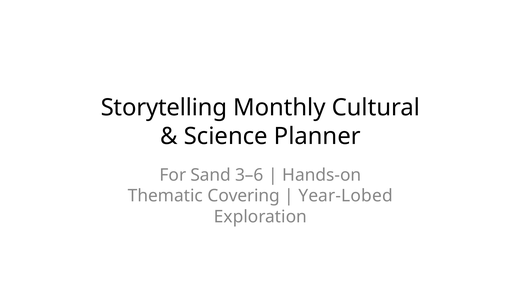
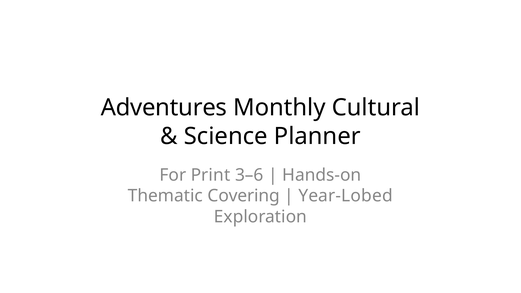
Storytelling: Storytelling -> Adventures
Sand: Sand -> Print
